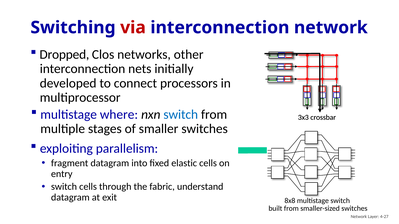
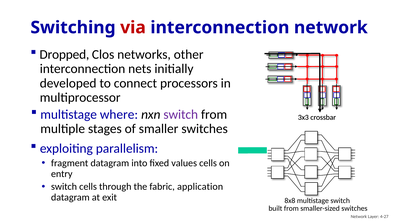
switch at (181, 115) colour: blue -> purple
elastic: elastic -> values
understand: understand -> application
